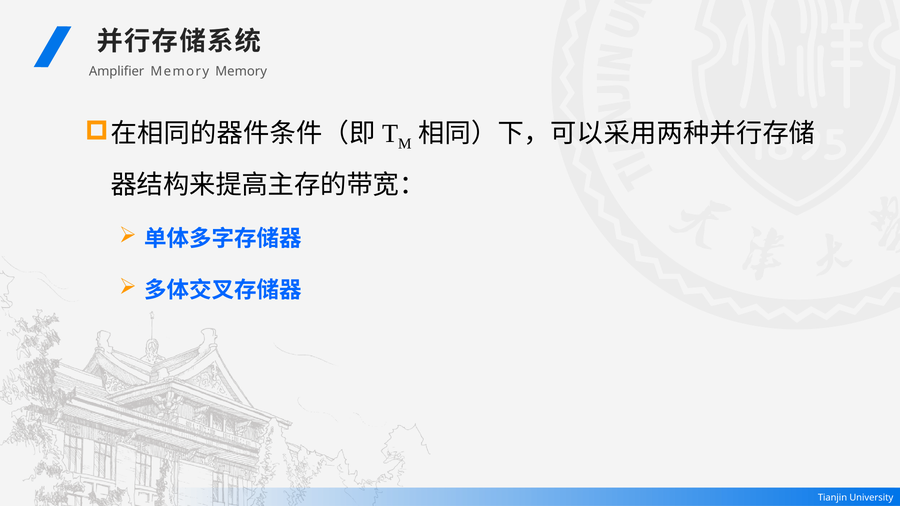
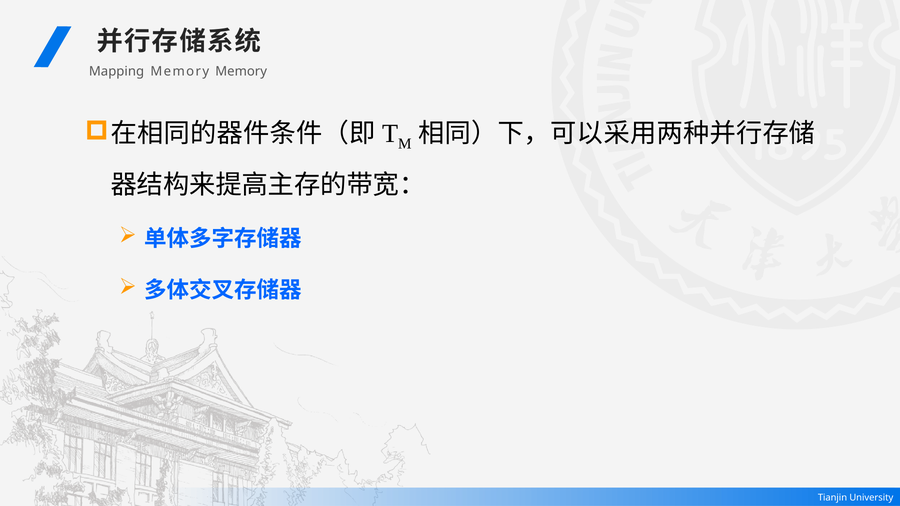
Amplifier: Amplifier -> Mapping
